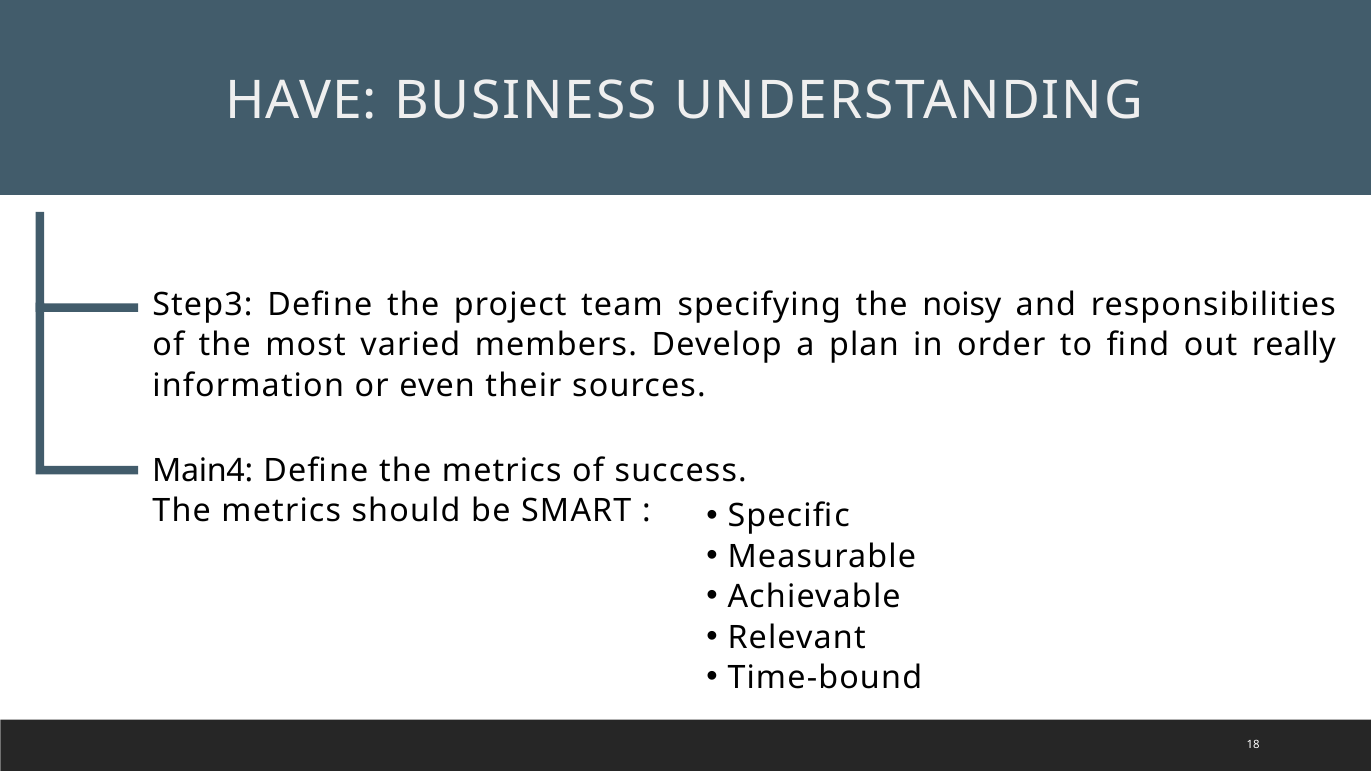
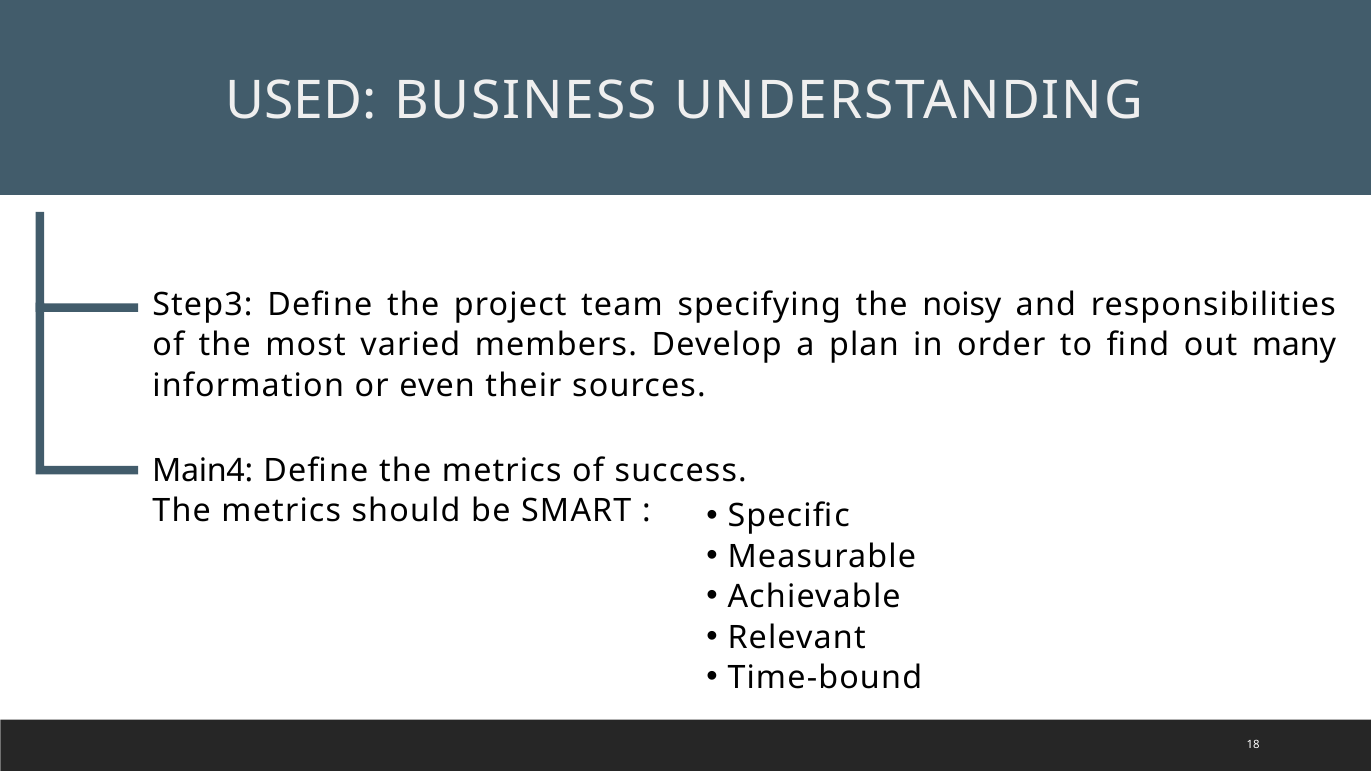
HAVE: HAVE -> USED
really: really -> many
